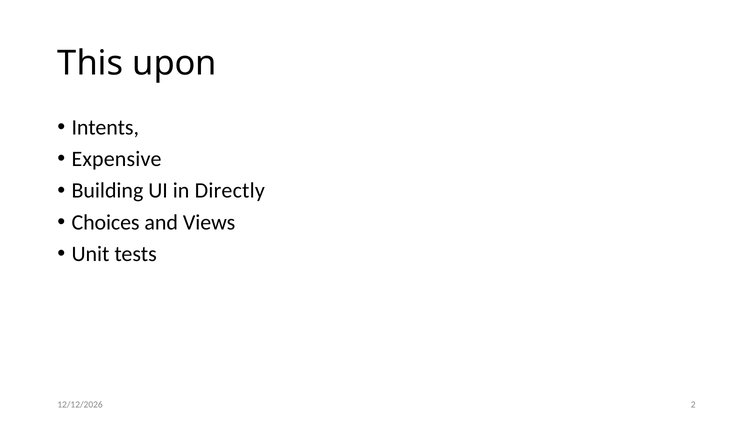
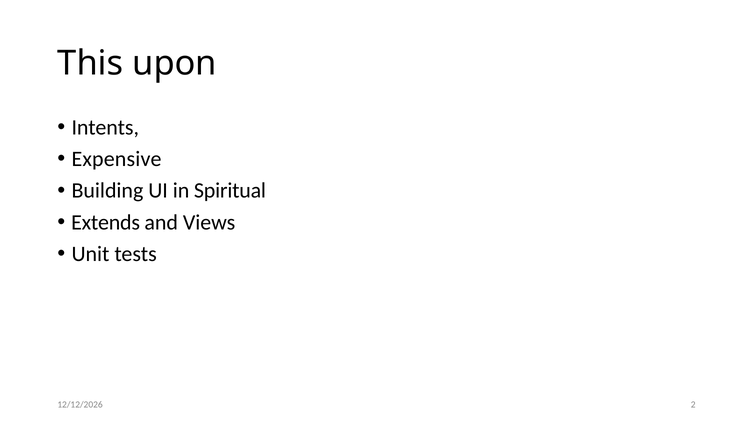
Directly: Directly -> Spiritual
Choices: Choices -> Extends
